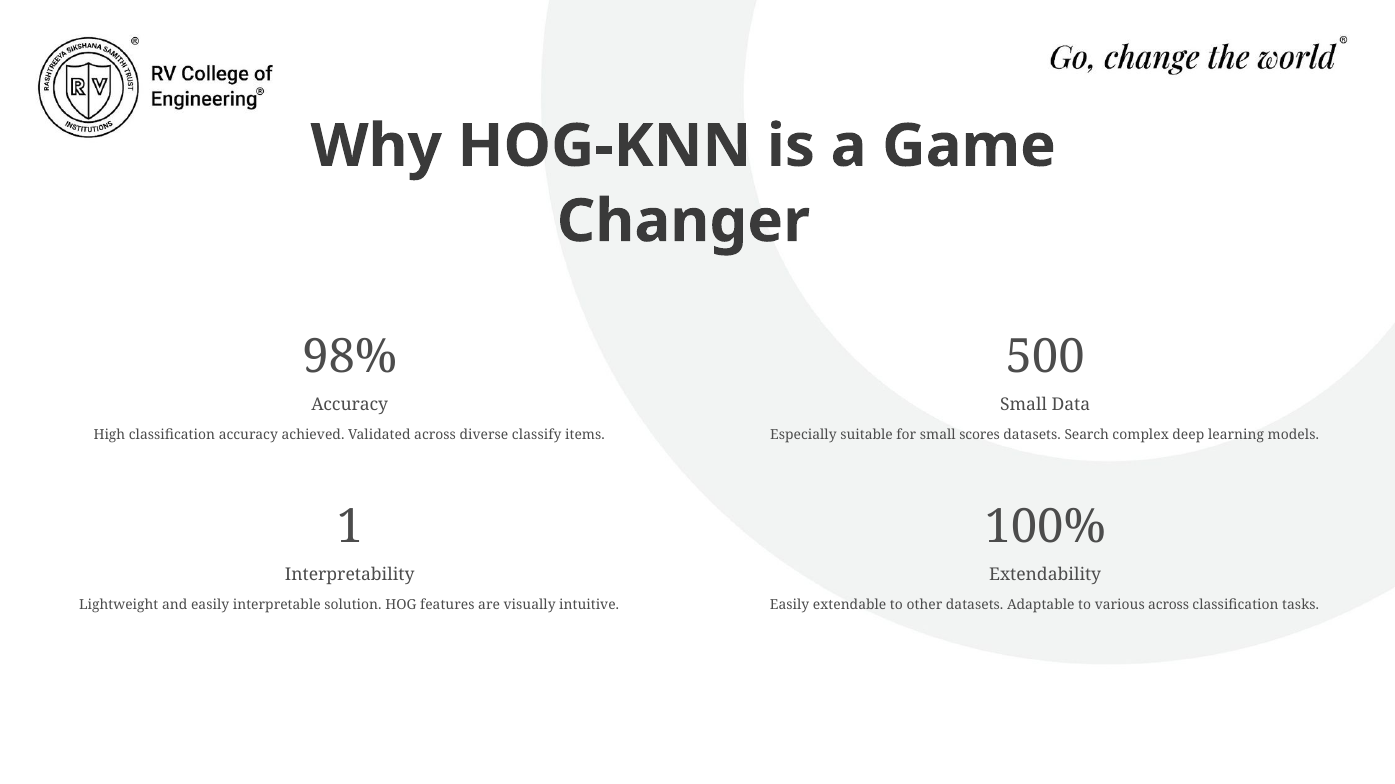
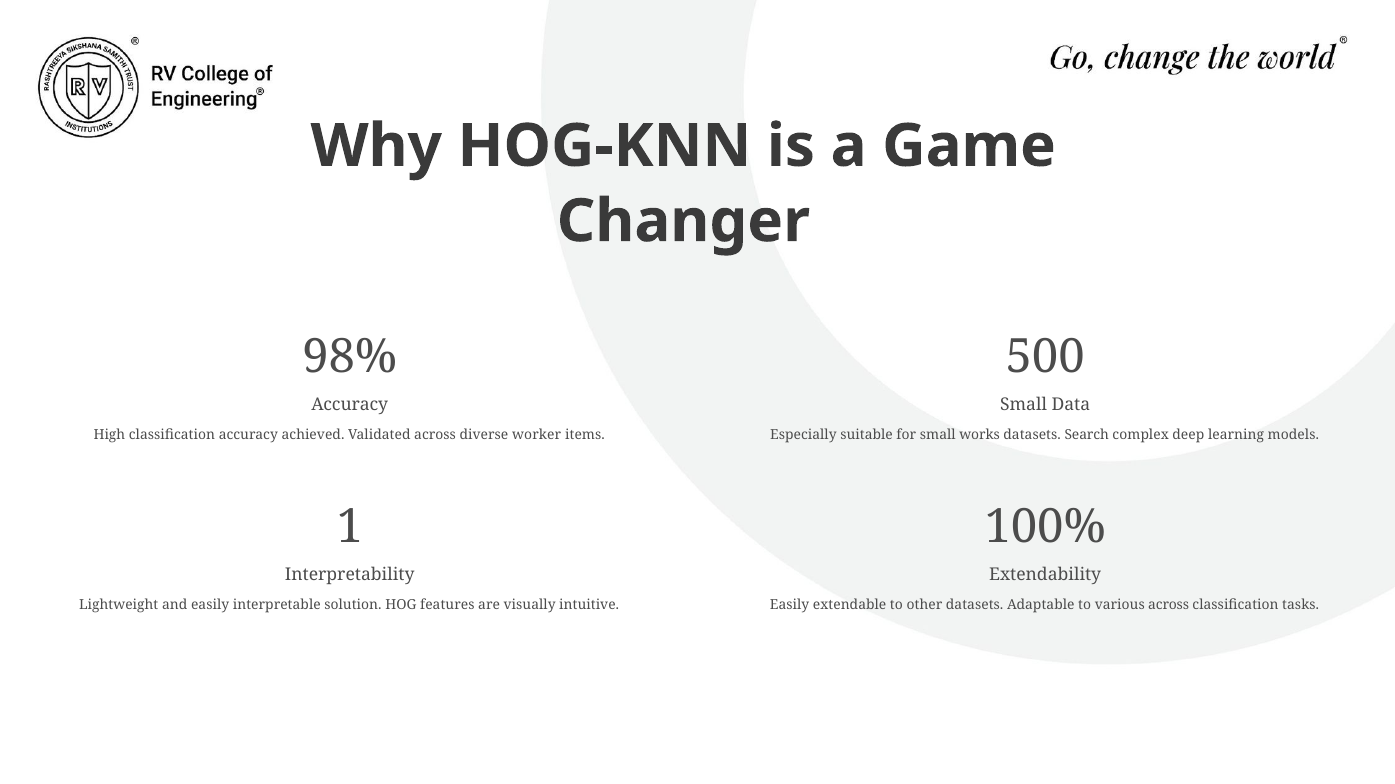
classify: classify -> worker
scores: scores -> works
